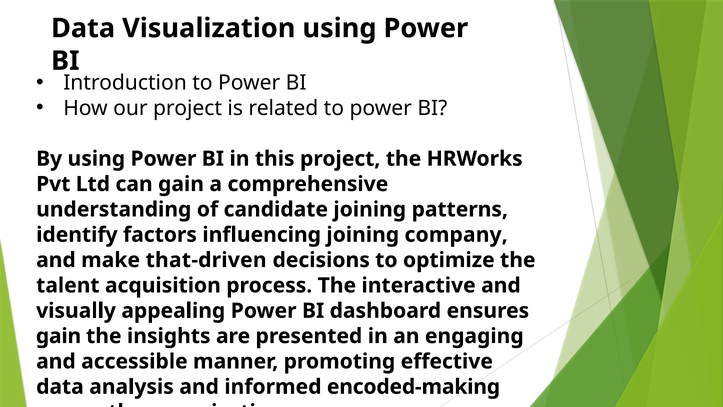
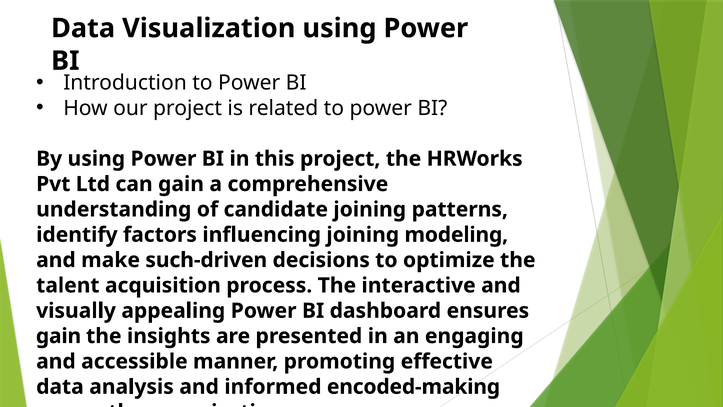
company: company -> modeling
that-driven: that-driven -> such-driven
